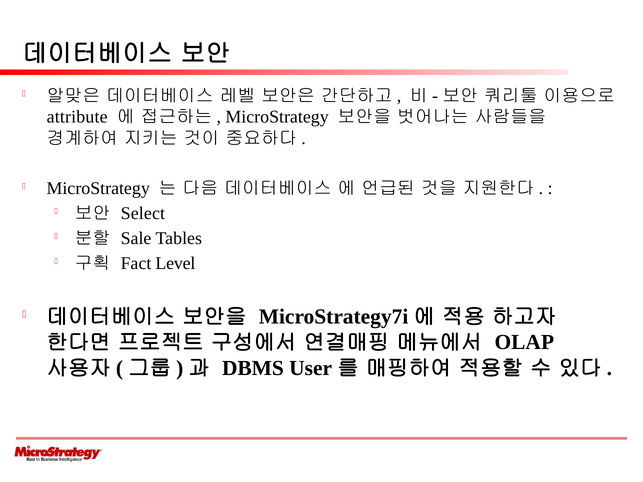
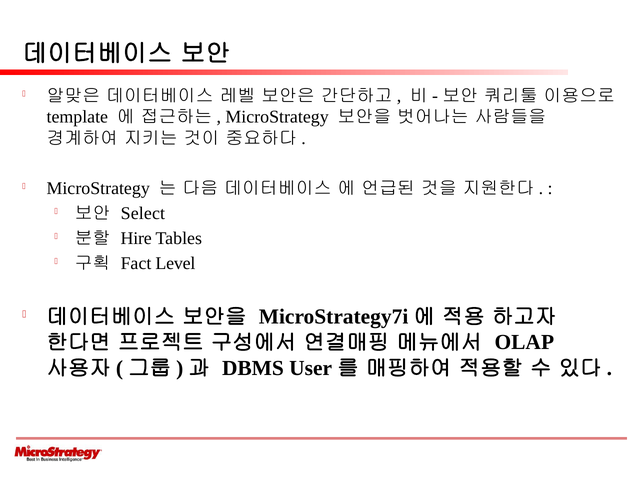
attribute: attribute -> template
Sale: Sale -> Hire
